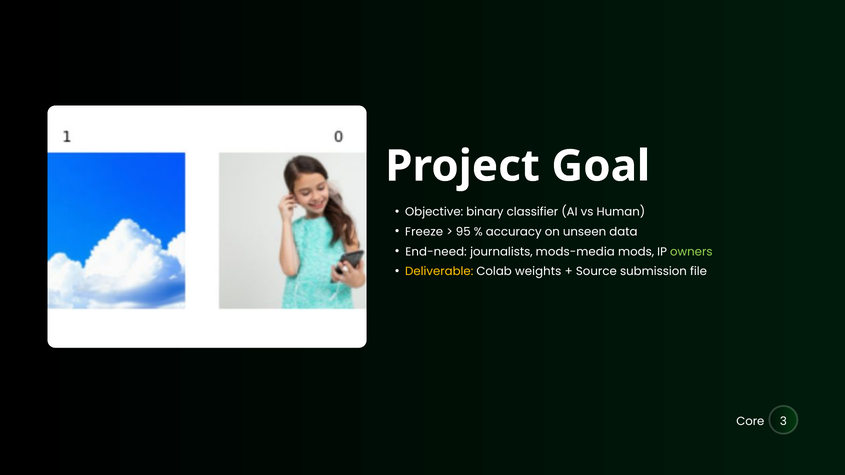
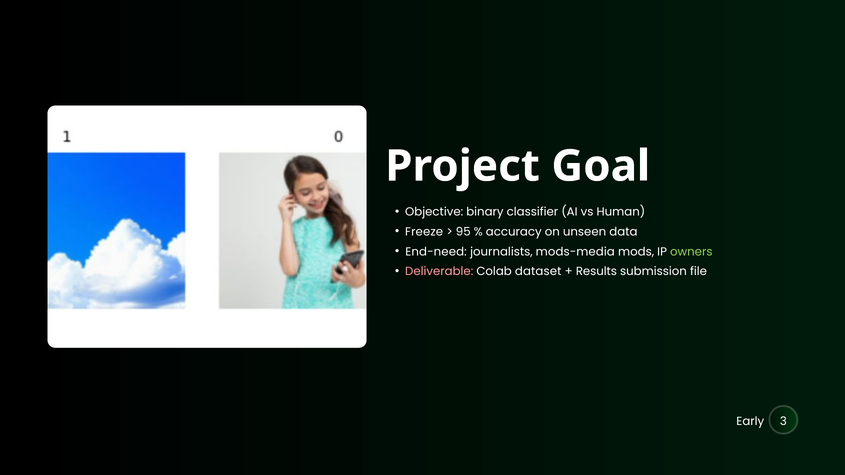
Deliverable colour: yellow -> pink
weights: weights -> dataset
Source: Source -> Results
Core: Core -> Early
